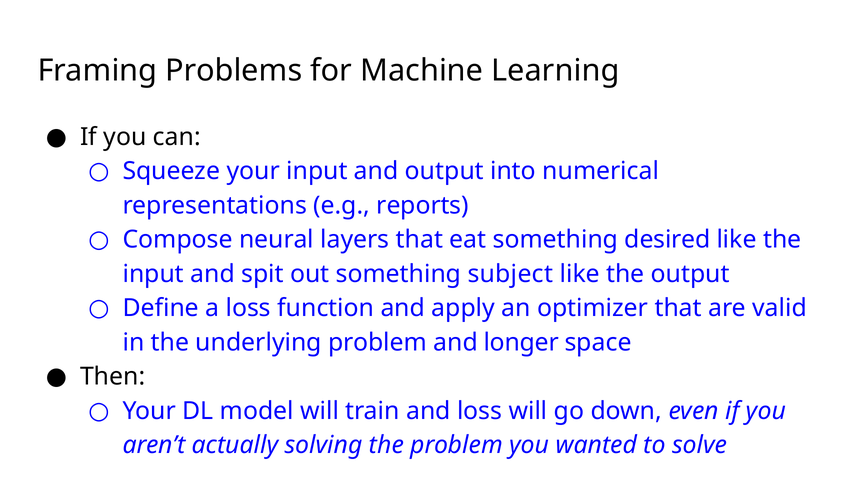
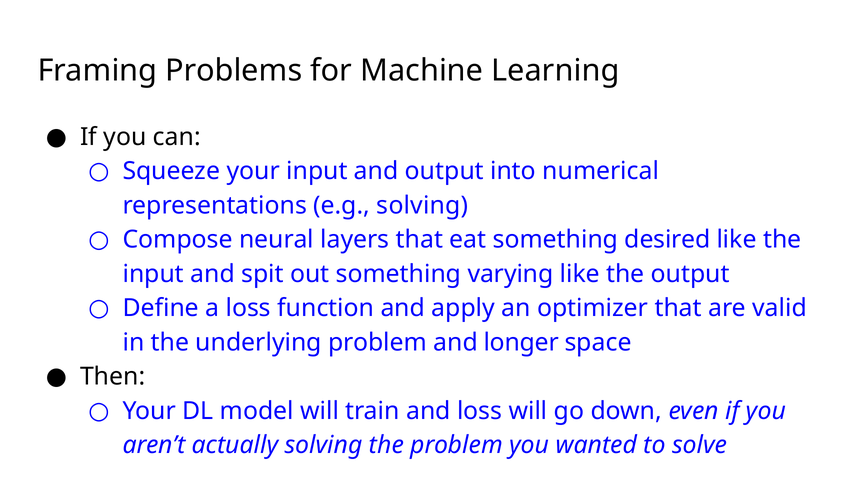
e.g reports: reports -> solving
subject: subject -> varying
